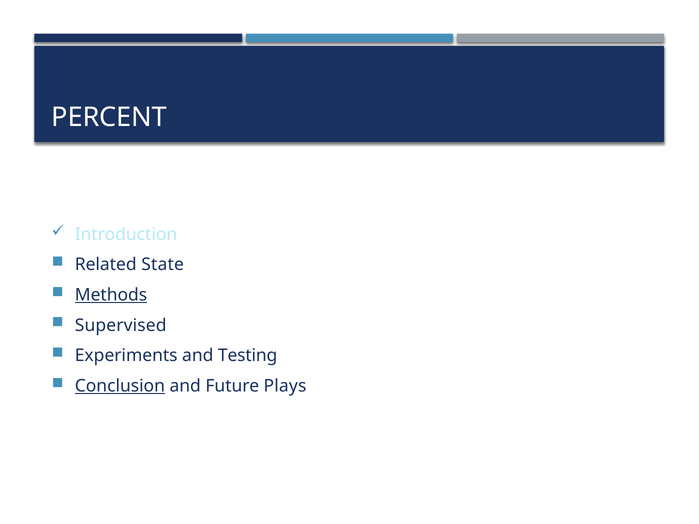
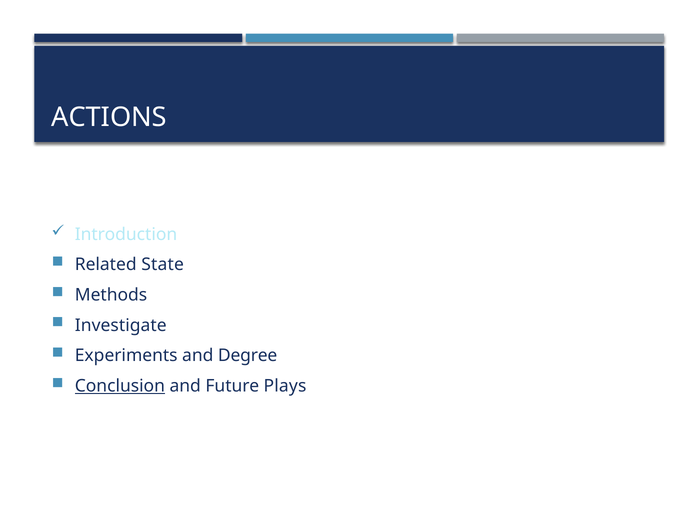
PERCENT: PERCENT -> ACTIONS
Methods underline: present -> none
Supervised: Supervised -> Investigate
Testing: Testing -> Degree
